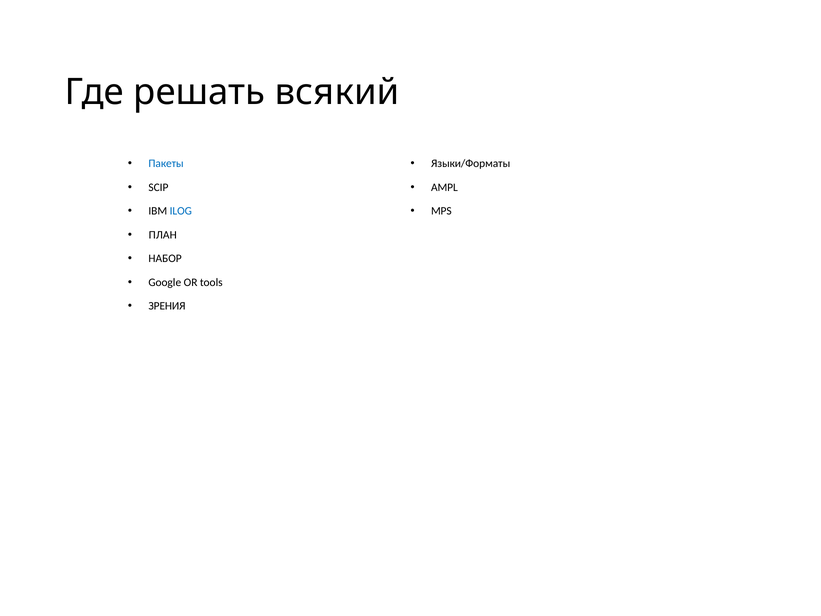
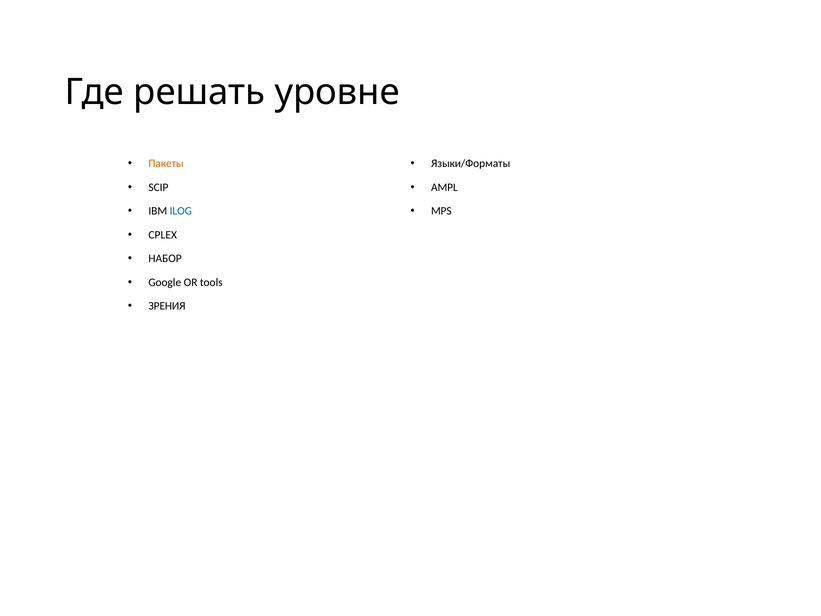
всякий: всякий -> уровне
Пакеты colour: blue -> orange
ПЛАН: ПЛАН -> CPLEX
